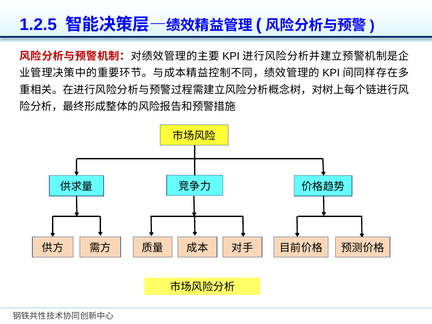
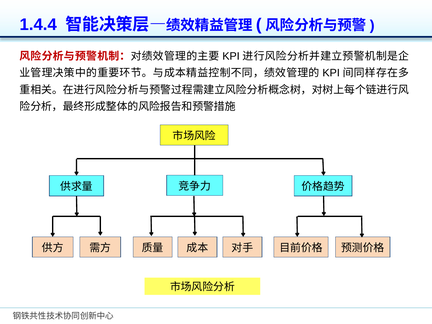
1.2.5: 1.2.5 -> 1.4.4
